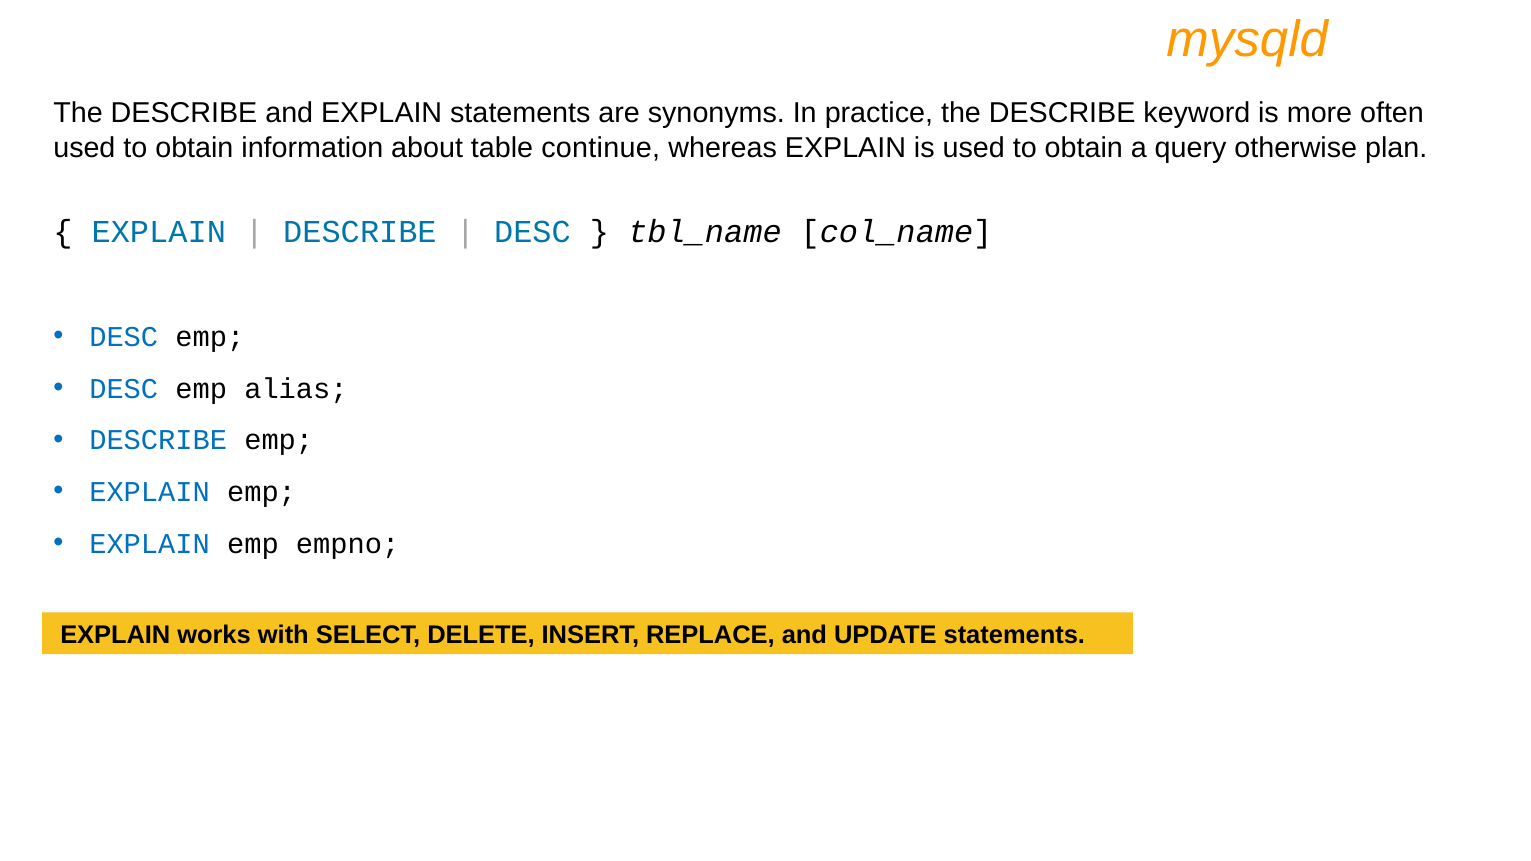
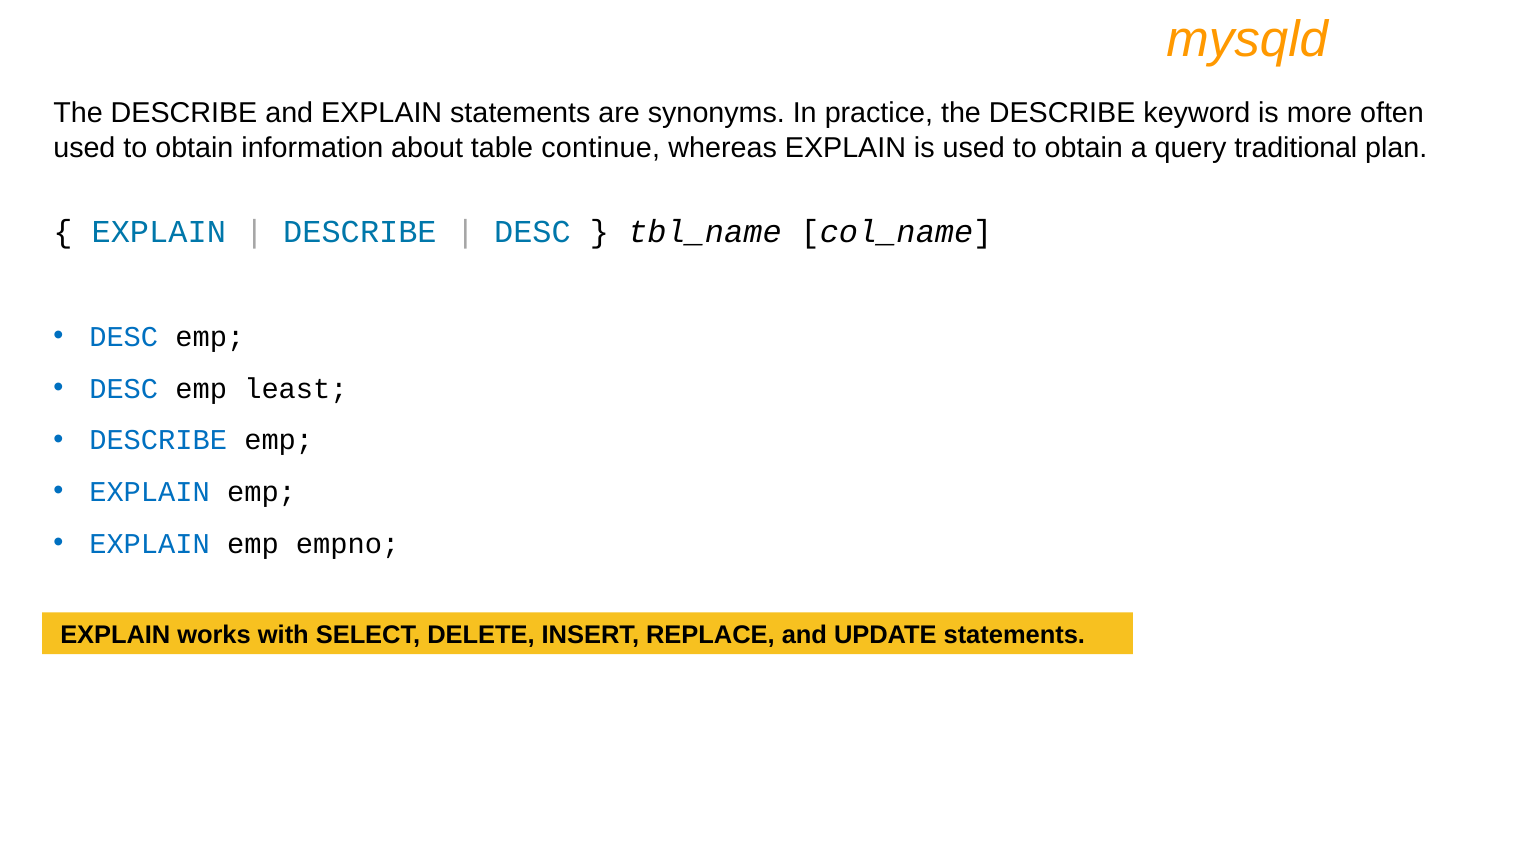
otherwise: otherwise -> traditional
alias: alias -> least
